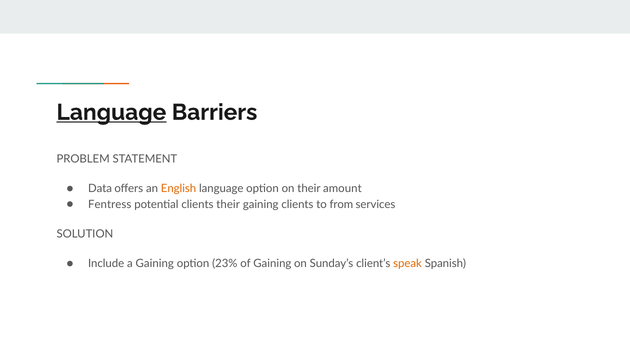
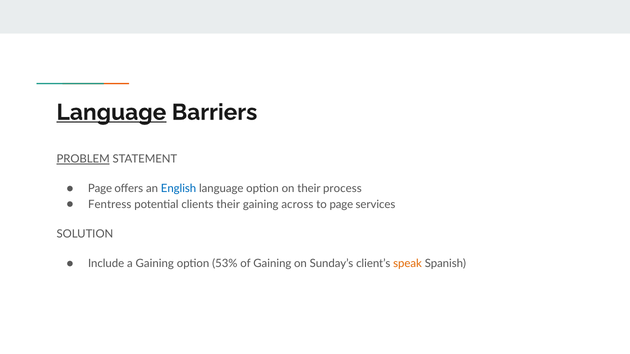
PROBLEM underline: none -> present
Data at (100, 189): Data -> Page
English colour: orange -> blue
amount: amount -> process
gaining clients: clients -> across
to from: from -> page
23%: 23% -> 53%
